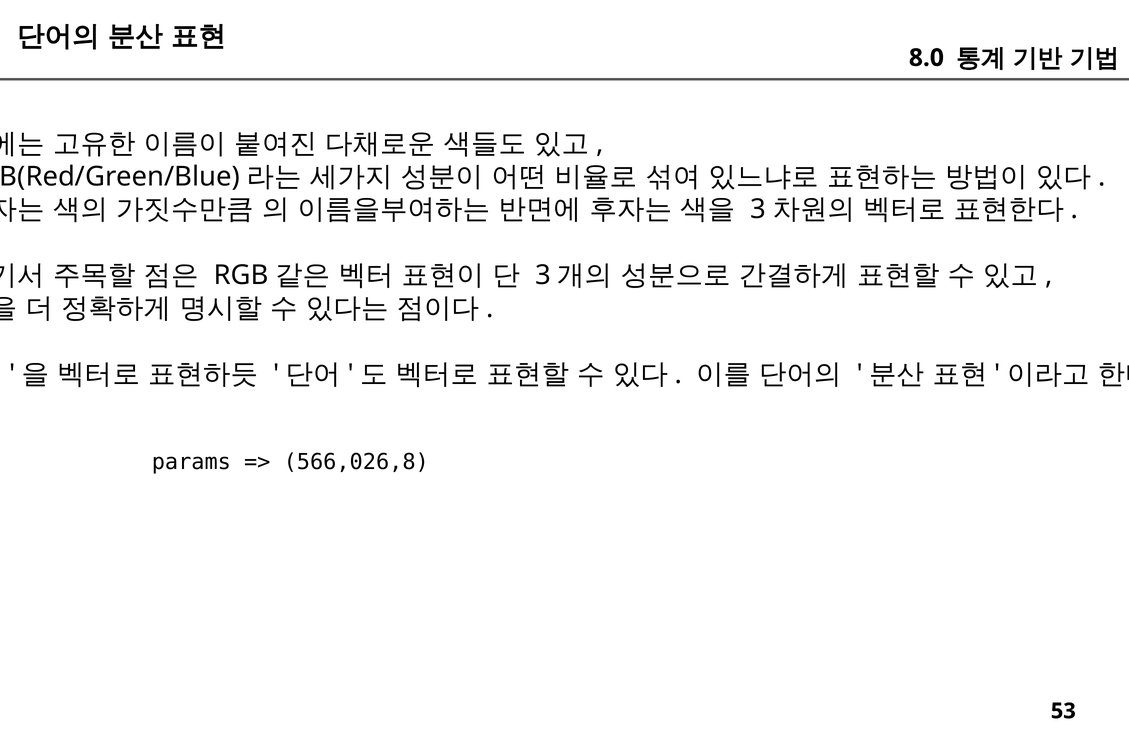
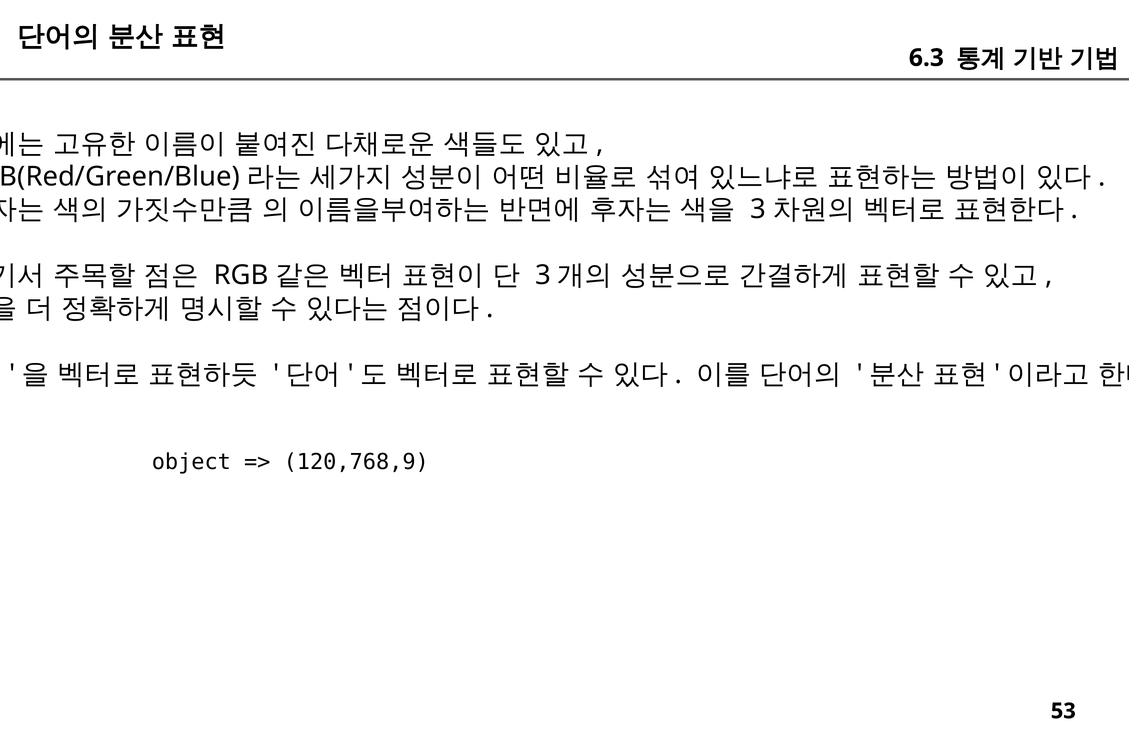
8.0: 8.0 -> 6.3
params: params -> object
566,026,8: 566,026,8 -> 120,768,9
